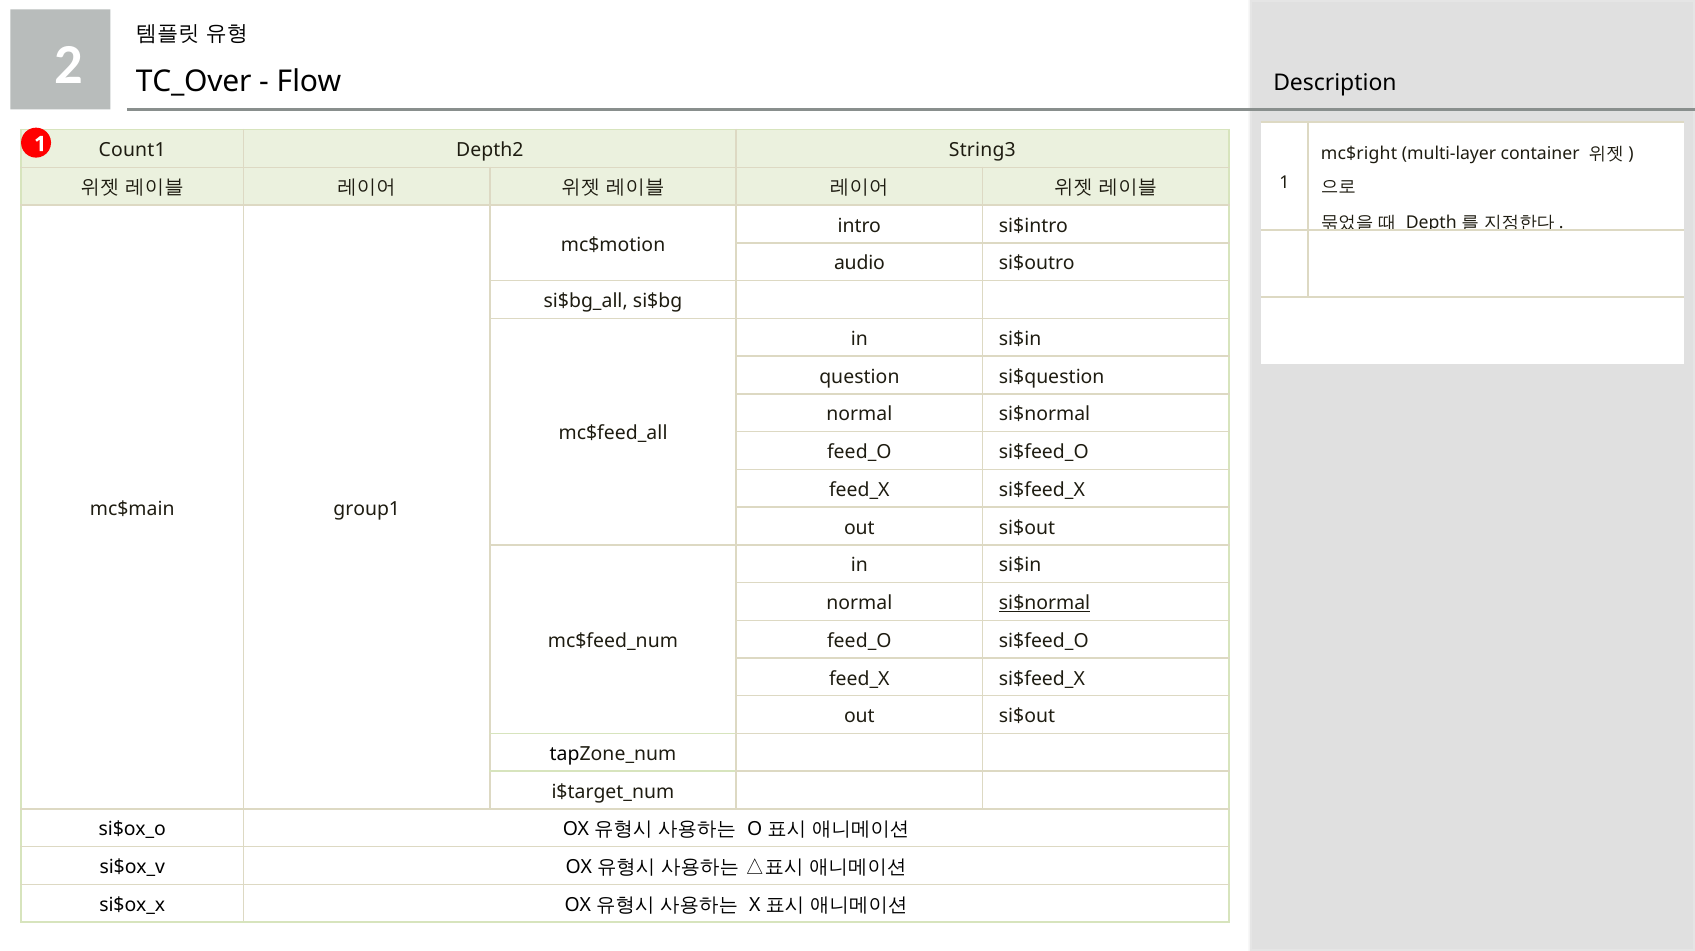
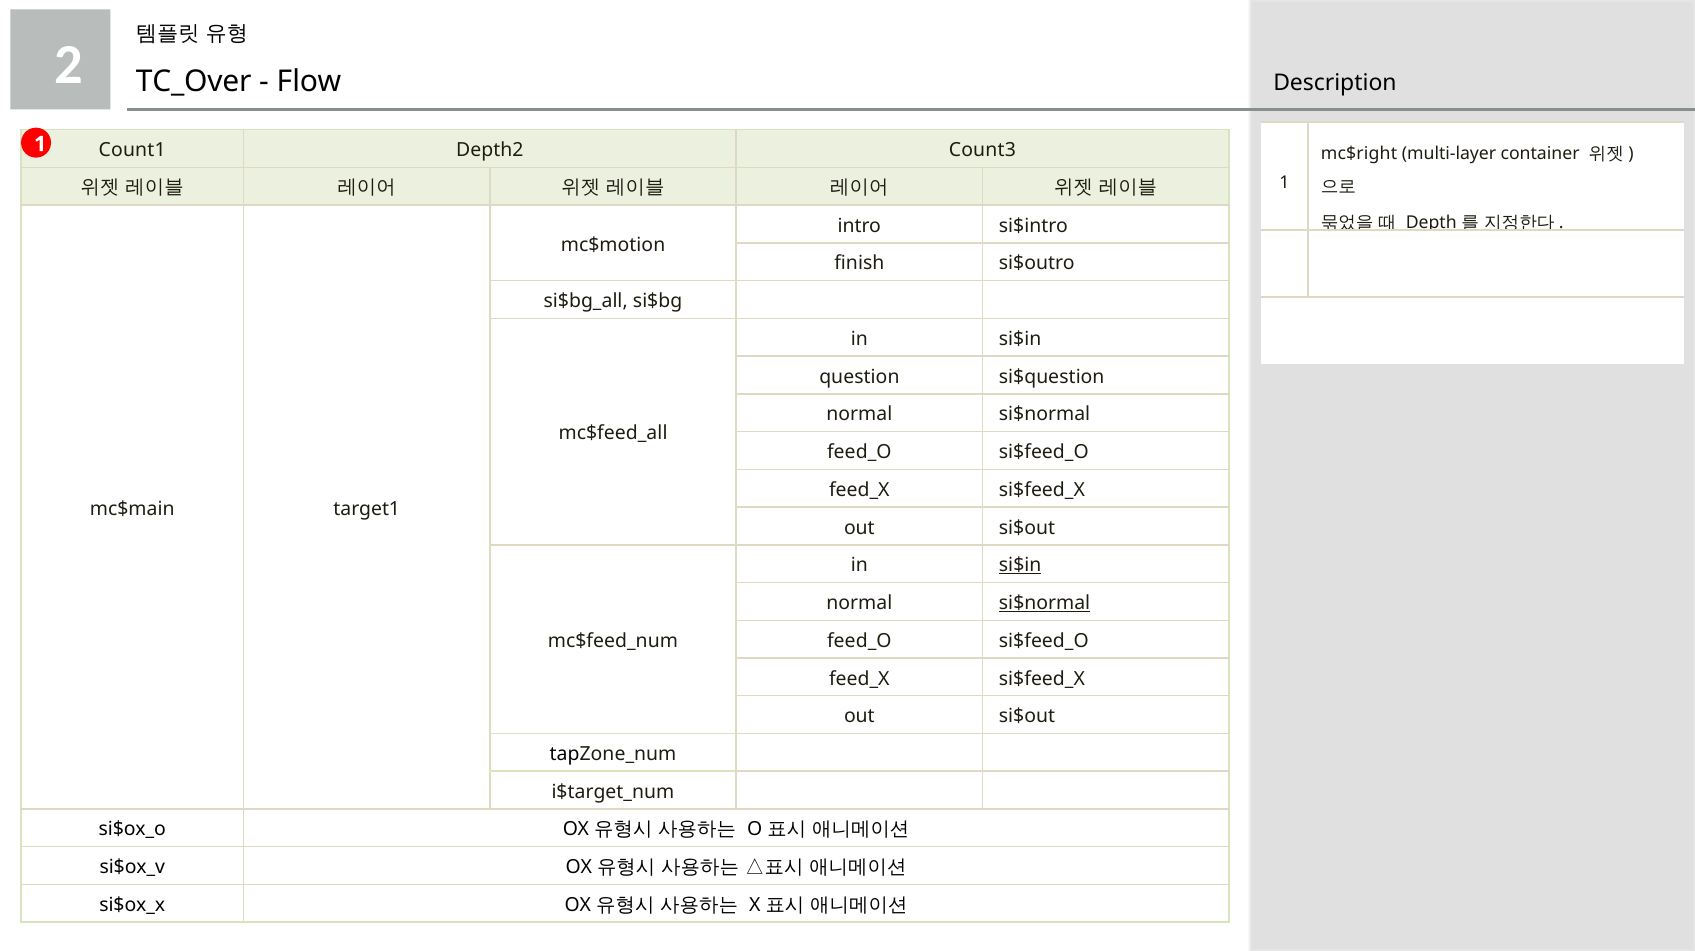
String3: String3 -> Count3
audio: audio -> finish
group1: group1 -> target1
si$in at (1020, 565) underline: none -> present
